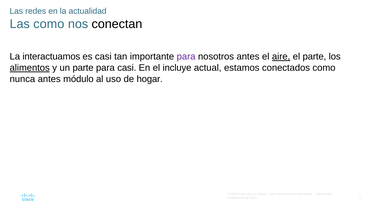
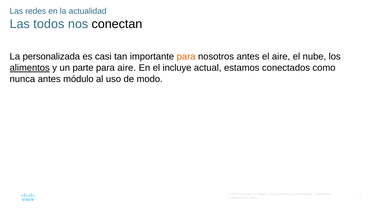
Las como: como -> todos
interactuamos: interactuamos -> personalizada
para at (186, 57) colour: purple -> orange
aire at (281, 57) underline: present -> none
el parte: parte -> nube
para casi: casi -> aire
hogar: hogar -> modo
